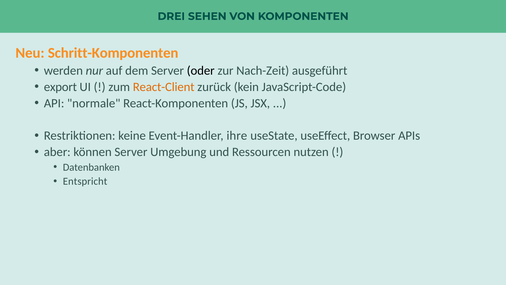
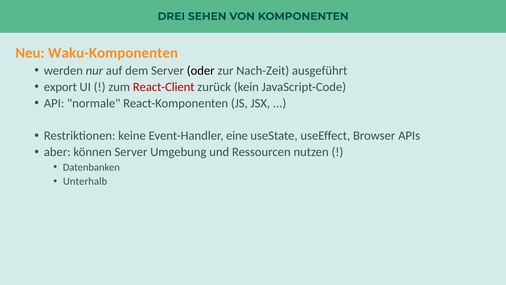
Schritt-Komponenten: Schritt-Komponenten -> Waku-Komponenten
React-Client colour: orange -> red
ihre: ihre -> eine
Entspricht: Entspricht -> Unterhalb
